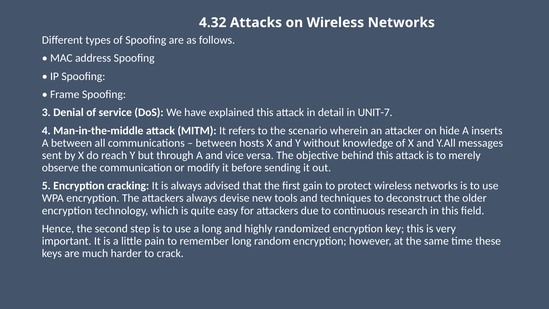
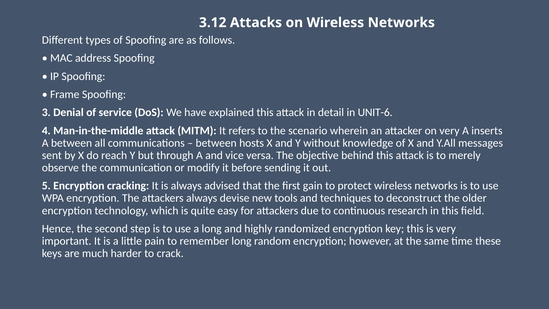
4.32: 4.32 -> 3.12
UNIT-7: UNIT-7 -> UNIT-6
on hide: hide -> very
